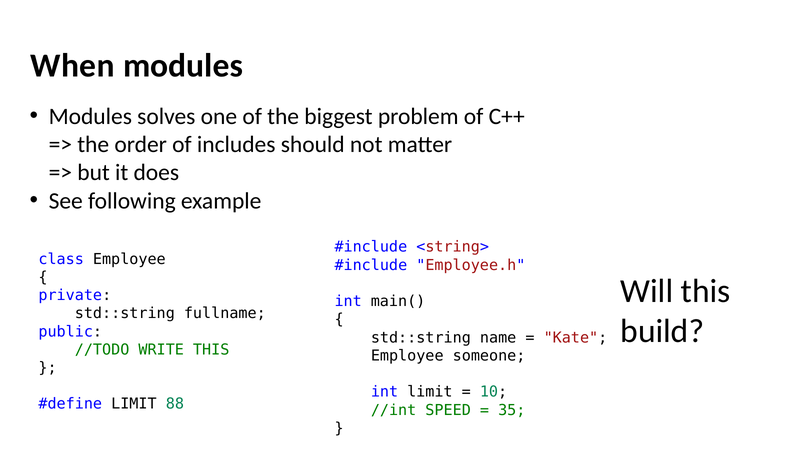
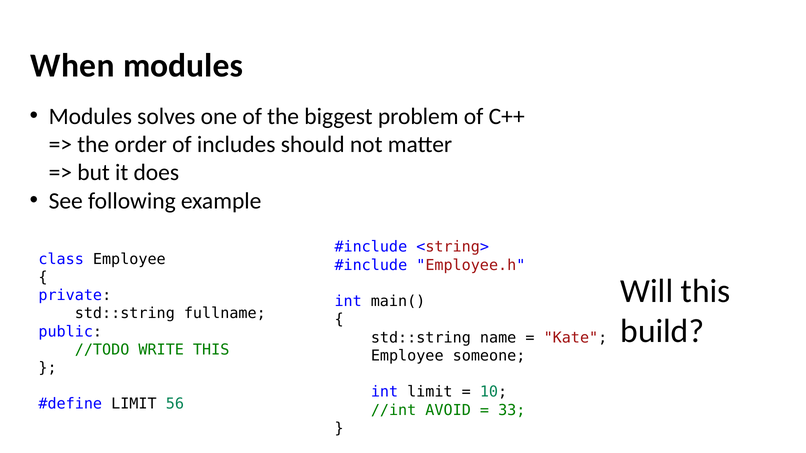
88: 88 -> 56
SPEED: SPEED -> AVOID
35: 35 -> 33
